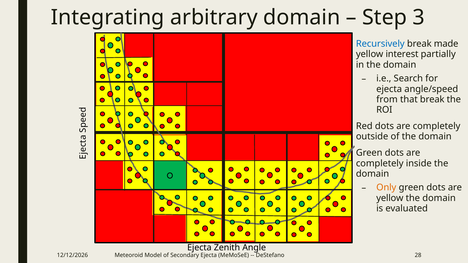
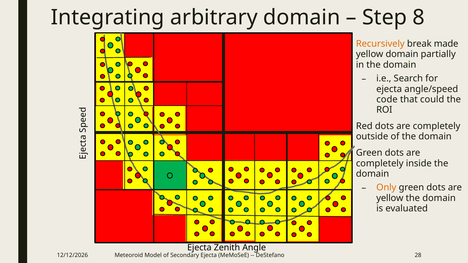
3: 3 -> 8
Recursively colour: blue -> orange
yellow interest: interest -> domain
from: from -> code
that break: break -> could
